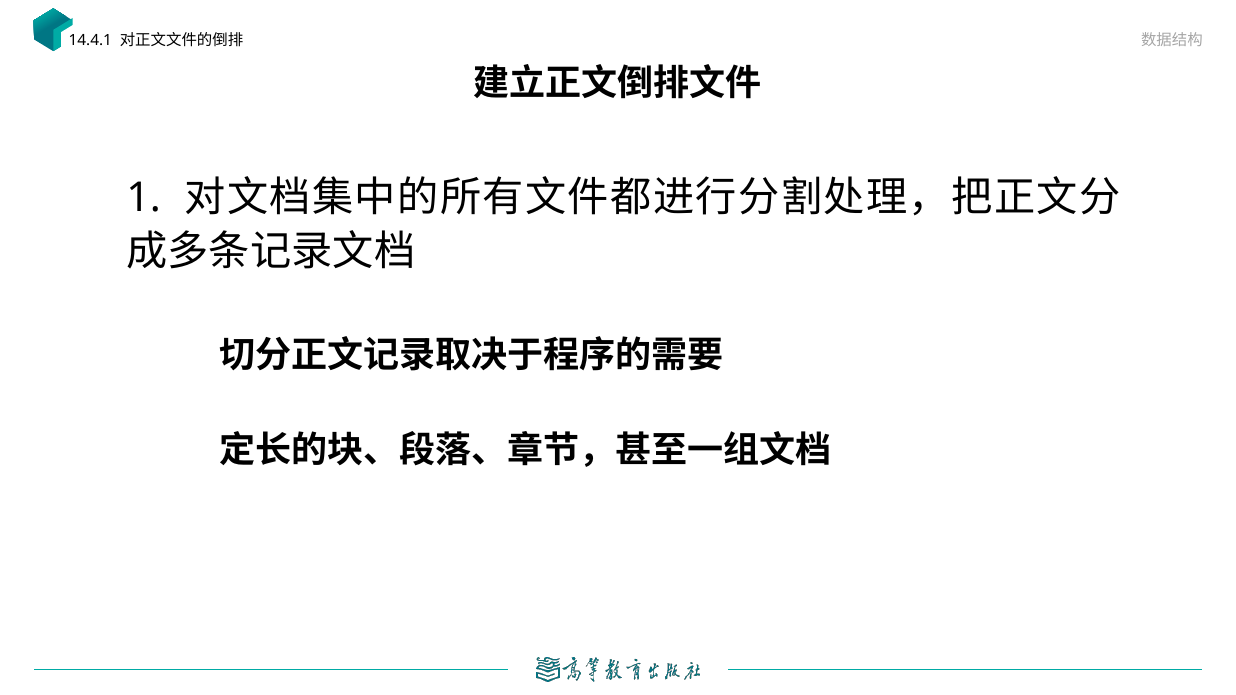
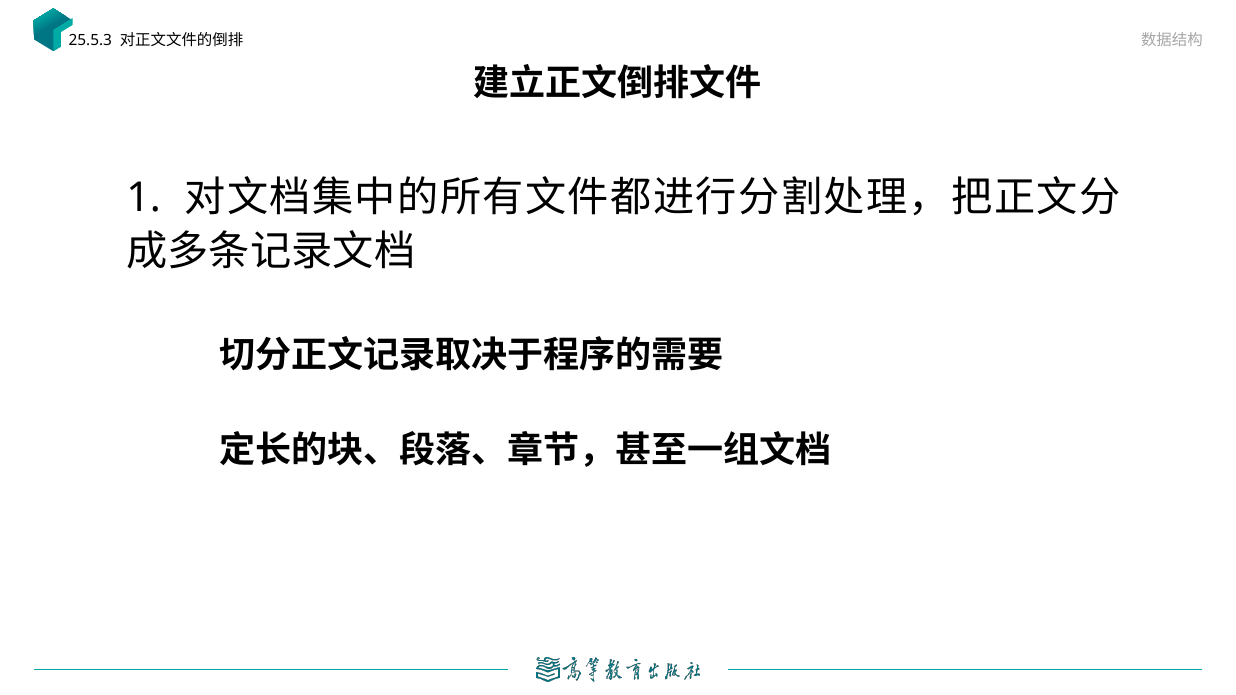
14.4.1: 14.4.1 -> 25.5.3
